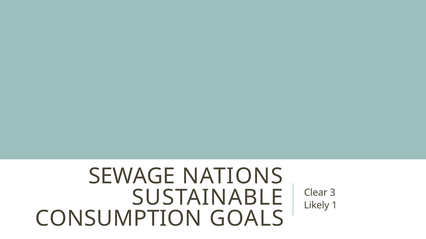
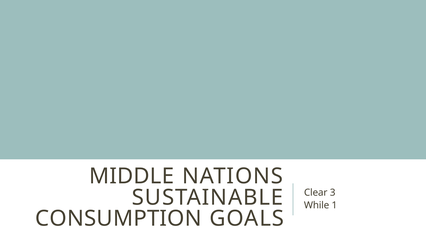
SEWAGE: SEWAGE -> MIDDLE
Likely: Likely -> While
